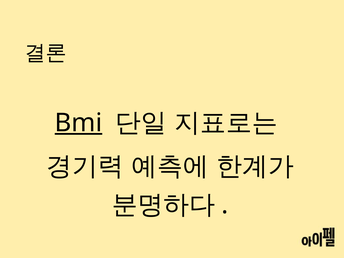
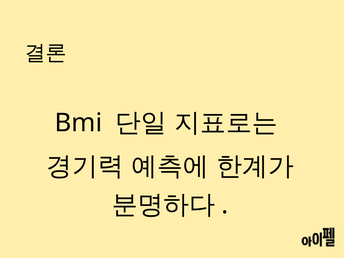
Bmi underline: present -> none
